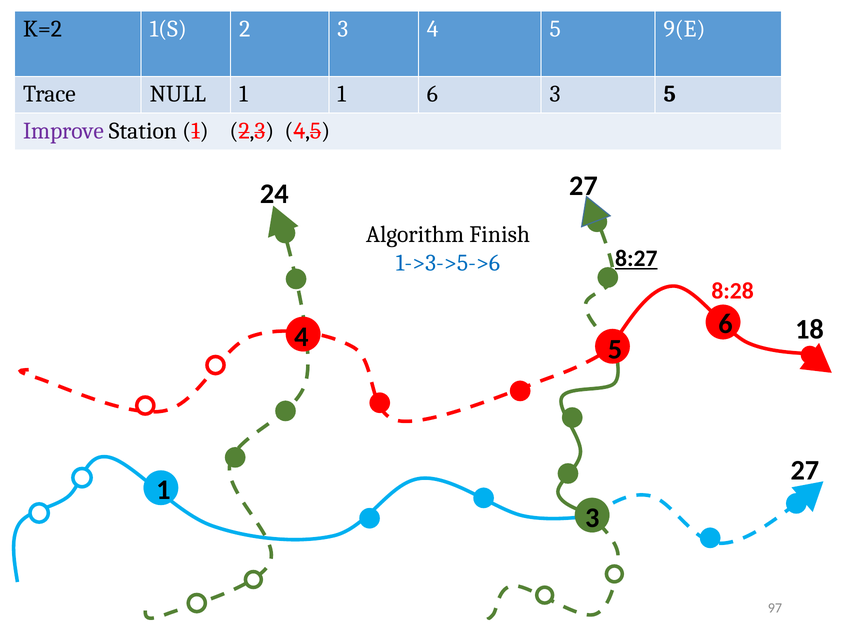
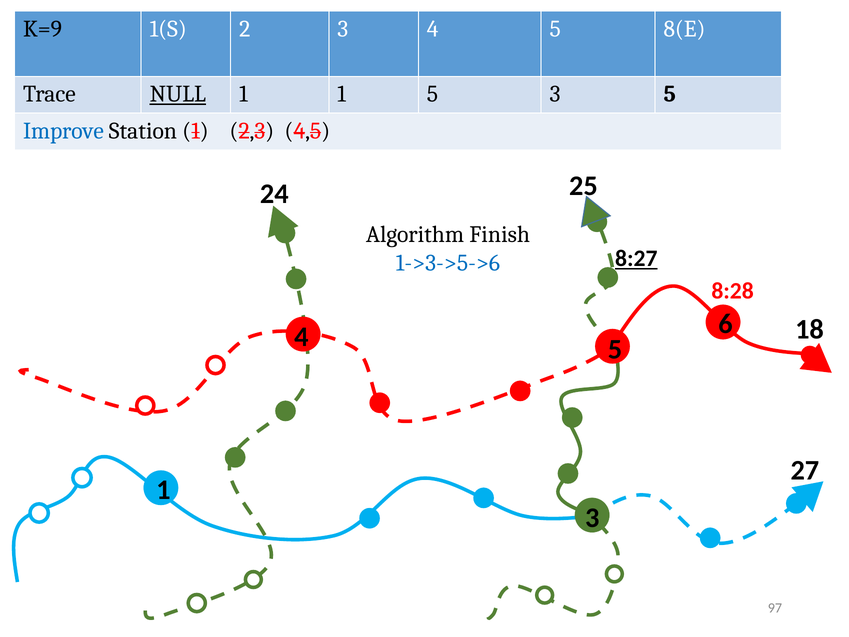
K=2: K=2 -> K=9
9(E: 9(E -> 8(E
NULL underline: none -> present
1 1 6: 6 -> 5
Improve colour: purple -> blue
24 27: 27 -> 25
